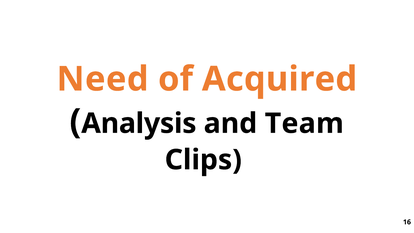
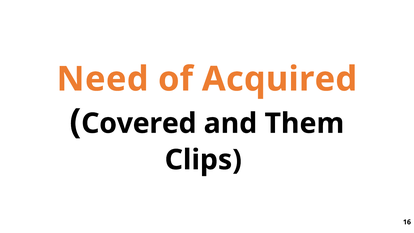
Analysis: Analysis -> Covered
Team: Team -> Them
